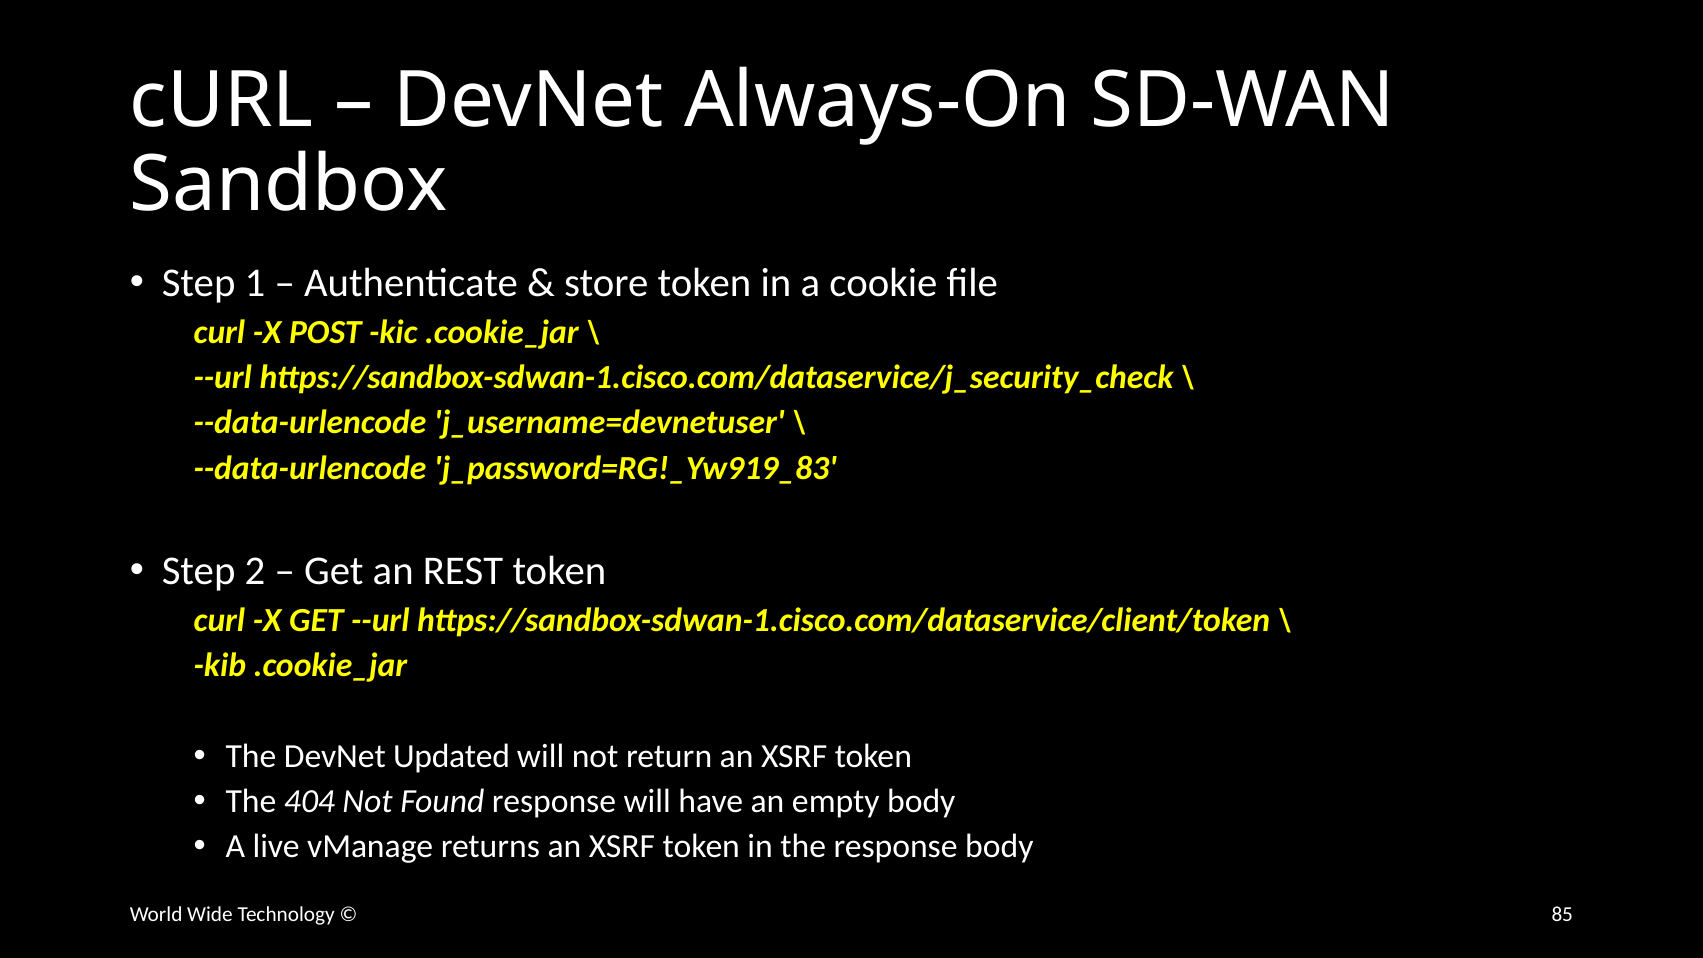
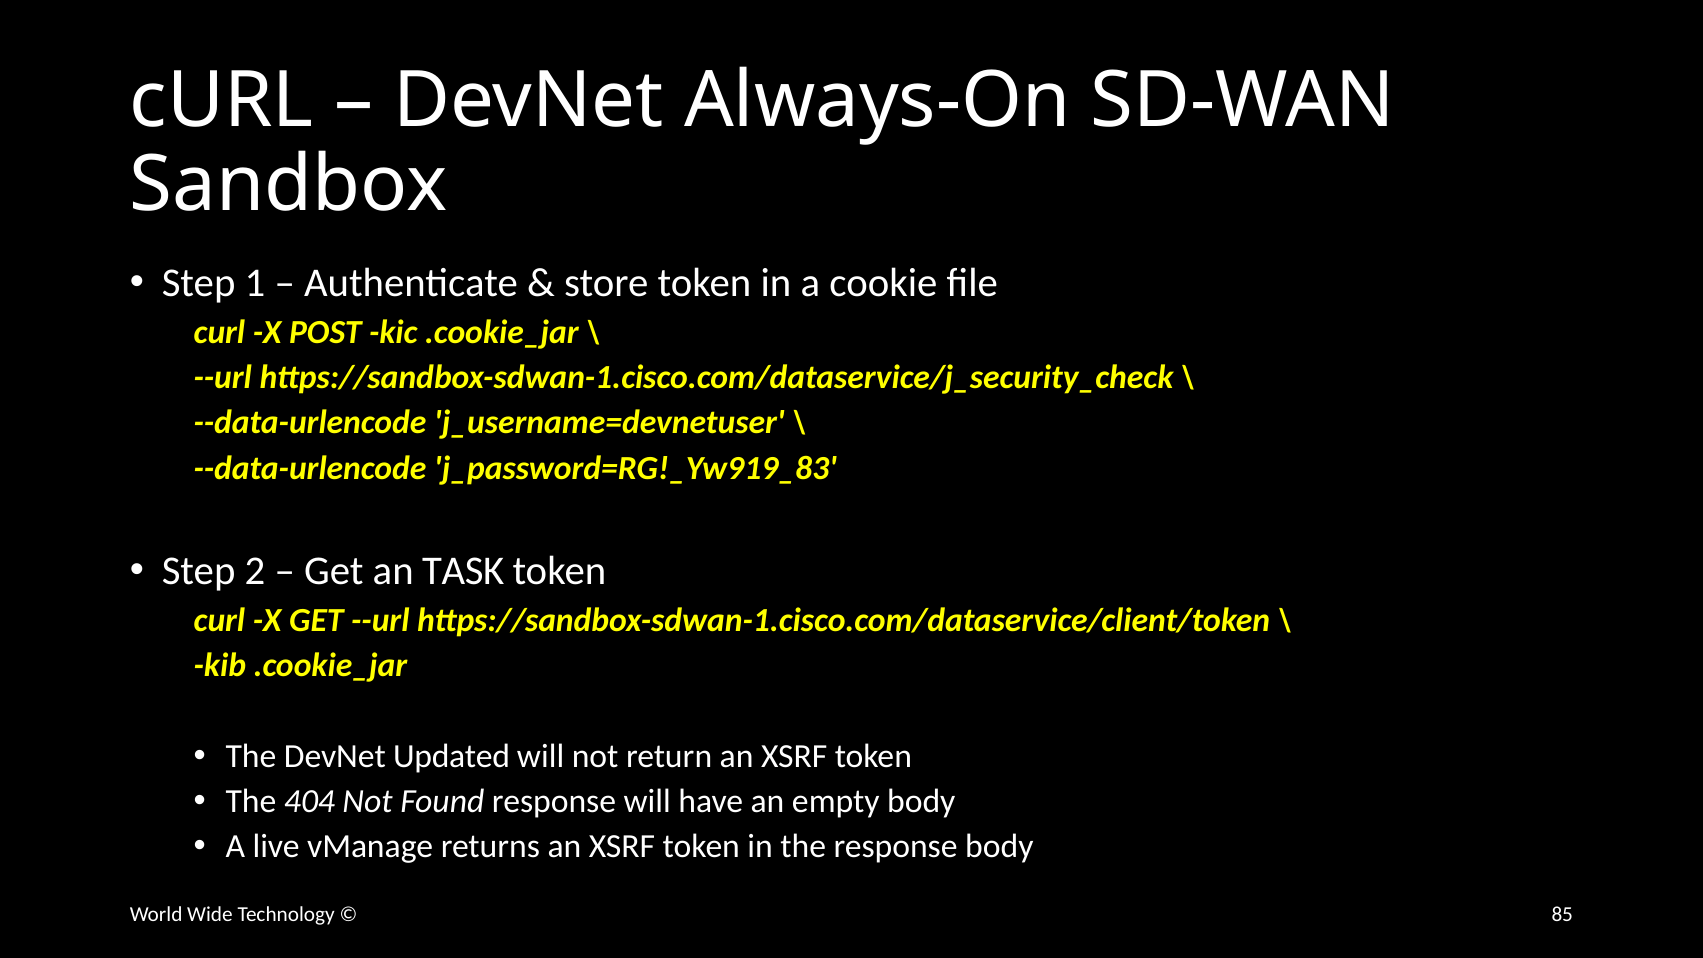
REST: REST -> TASK
